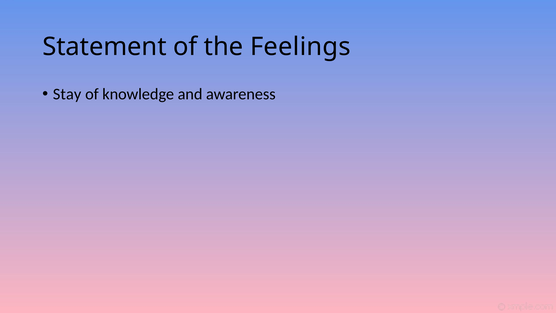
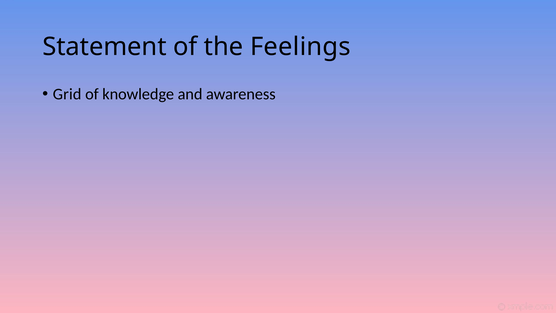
Stay: Stay -> Grid
